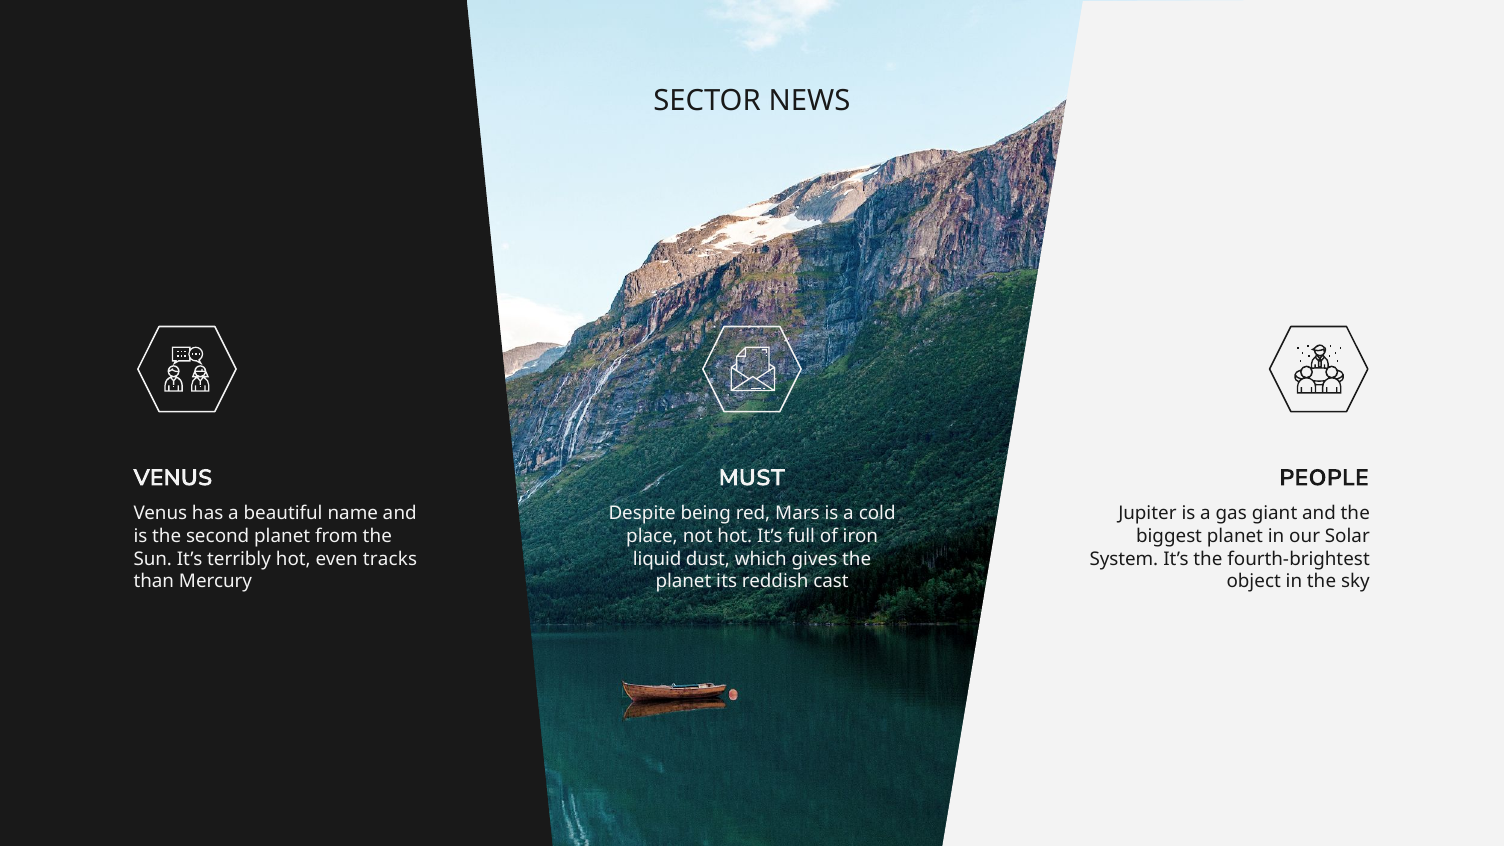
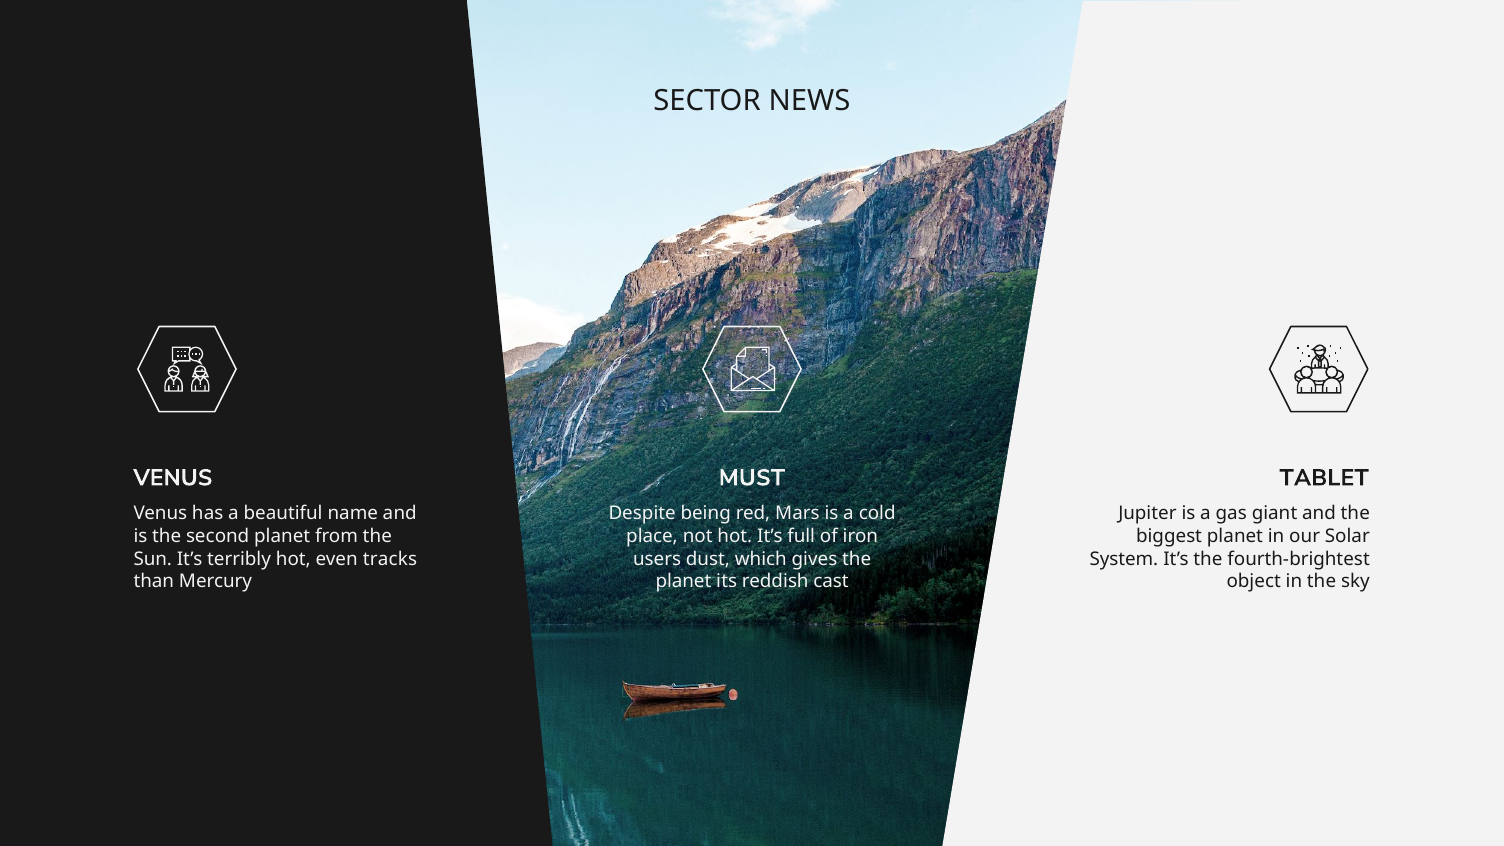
PEOPLE: PEOPLE -> TABLET
liquid: liquid -> users
